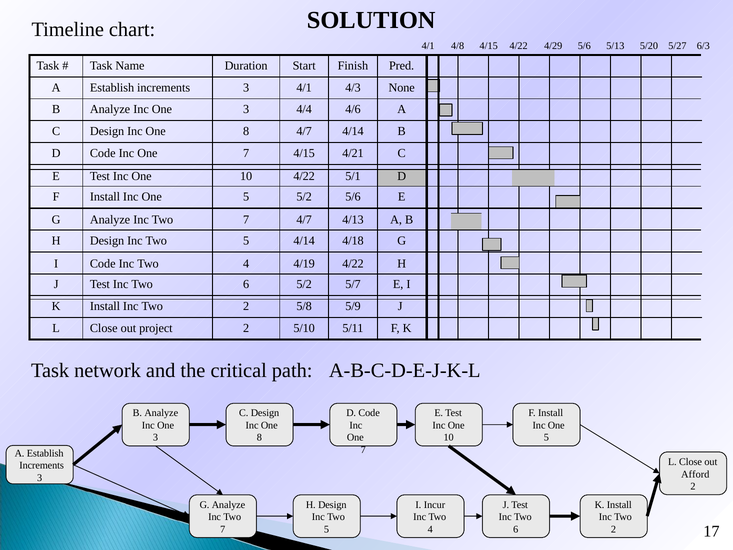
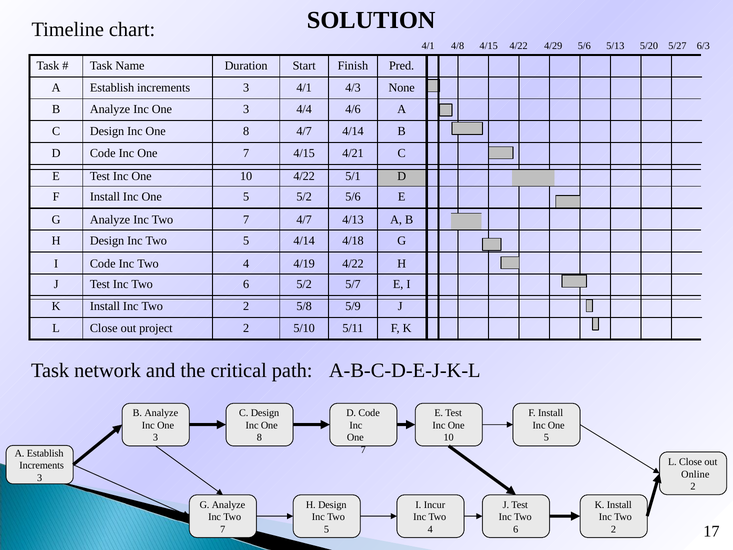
Afford: Afford -> Online
